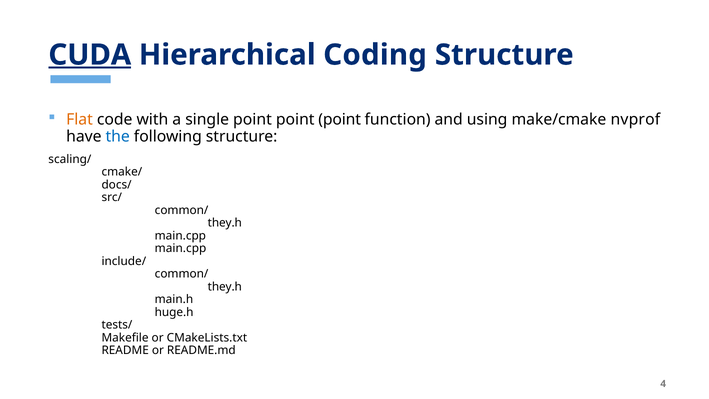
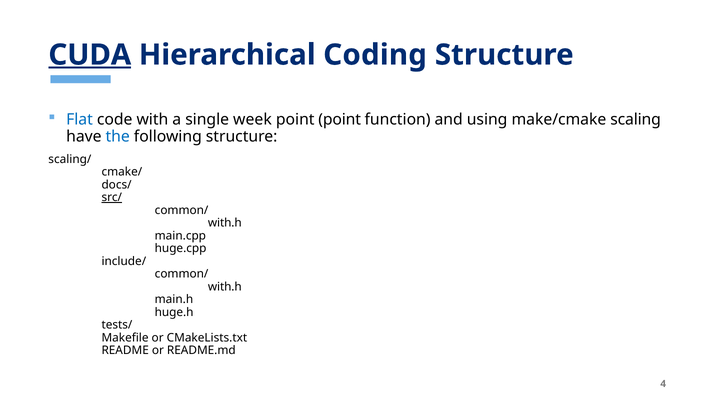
Flat colour: orange -> blue
single point: point -> week
nvprof: nvprof -> scaling
src/ underline: none -> present
they.h at (225, 223): they.h -> with.h
main.cpp at (181, 248): main.cpp -> huge.cpp
they.h at (225, 287): they.h -> with.h
